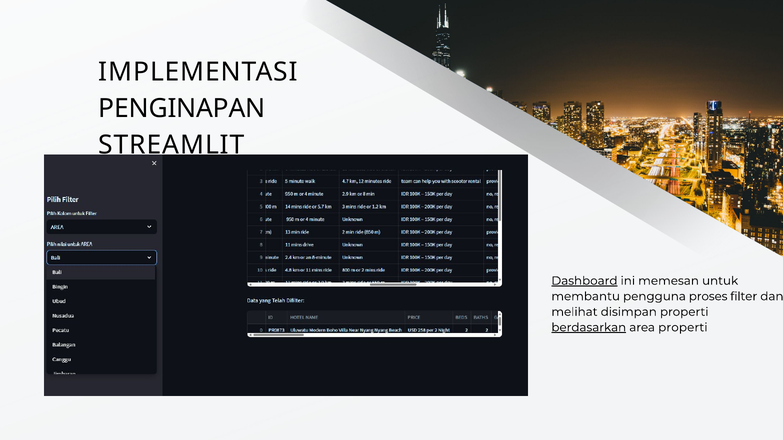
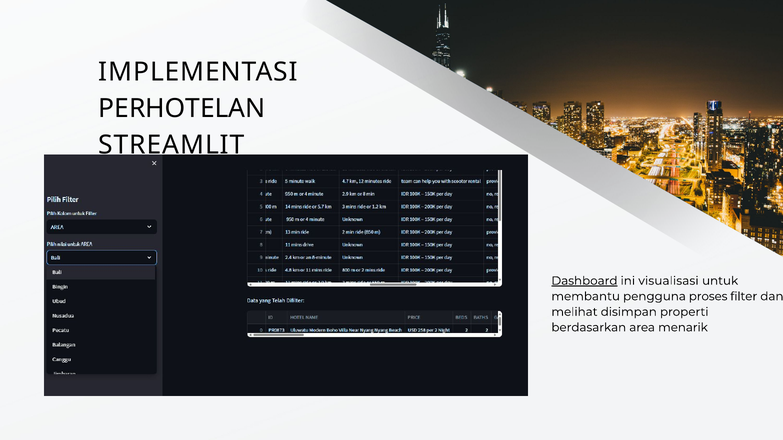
PENGINAPAN: PENGINAPAN -> PERHOTELAN
memesan: memesan -> visualisasi
berdasarkan underline: present -> none
area properti: properti -> menarik
